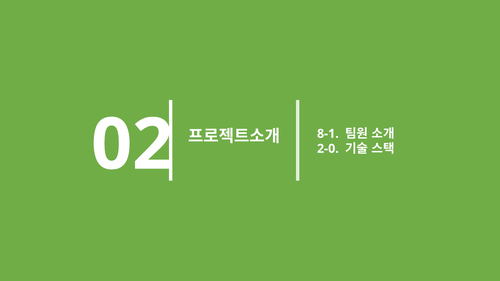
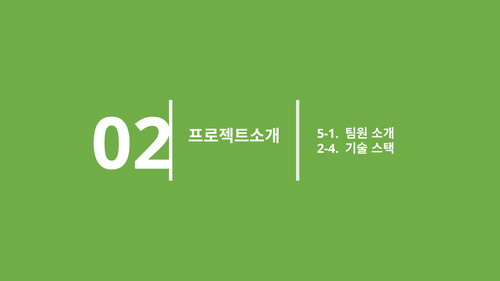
8-1: 8-1 -> 5-1
2-0: 2-0 -> 2-4
